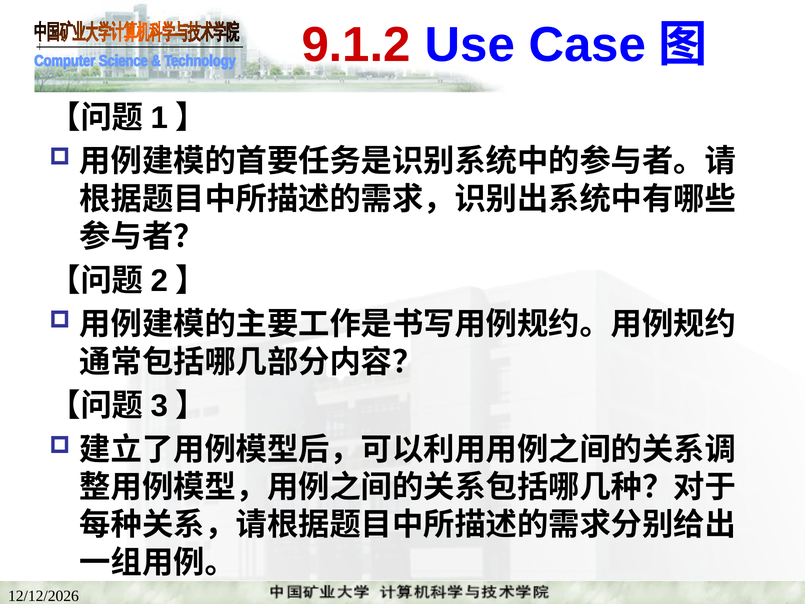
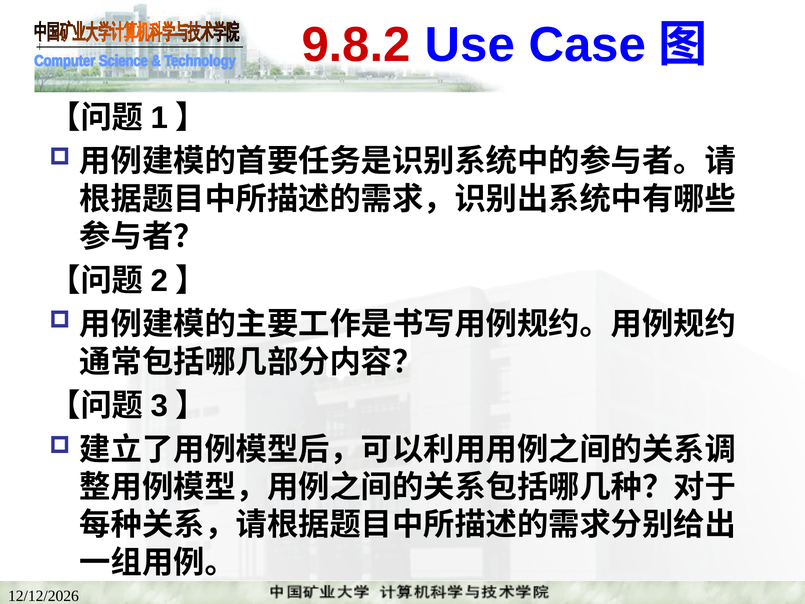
9.1.2: 9.1.2 -> 9.8.2
